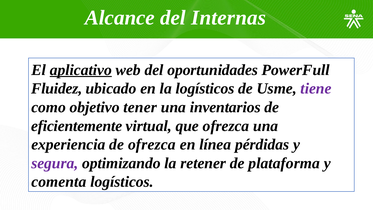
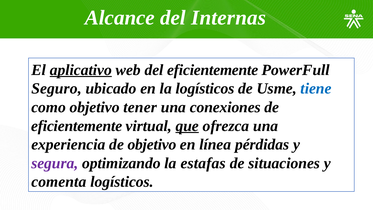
del oportunidades: oportunidades -> eficientemente
Fluidez: Fluidez -> Seguro
tiene colour: purple -> blue
inventarios: inventarios -> conexiones
que underline: none -> present
de ofrezca: ofrezca -> objetivo
retener: retener -> estafas
plataforma: plataforma -> situaciones
